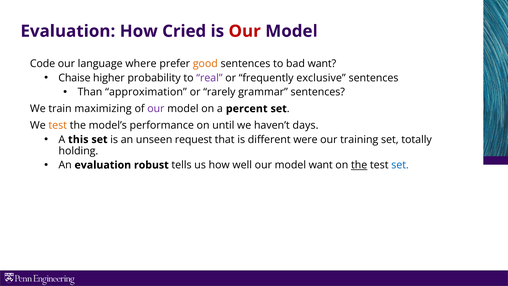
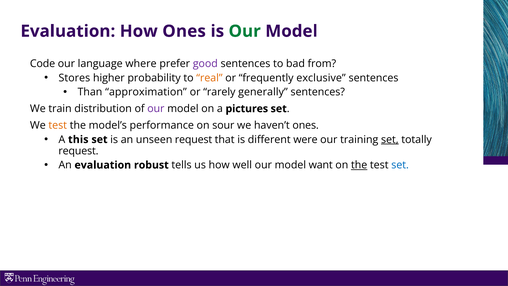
How Cried: Cried -> Ones
Our at (245, 31) colour: red -> green
good colour: orange -> purple
bad want: want -> from
Chaise: Chaise -> Stores
real colour: purple -> orange
grammar: grammar -> generally
maximizing: maximizing -> distribution
percent: percent -> pictures
until: until -> sour
haven’t days: days -> ones
set at (390, 139) underline: none -> present
holding at (78, 151): holding -> request
